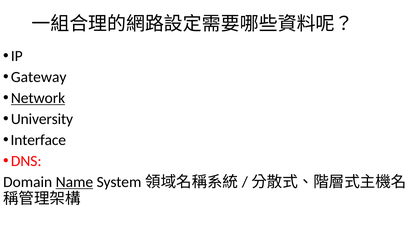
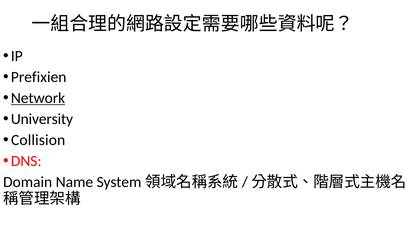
Gateway: Gateway -> Prefixien
Interface: Interface -> Collision
Name underline: present -> none
